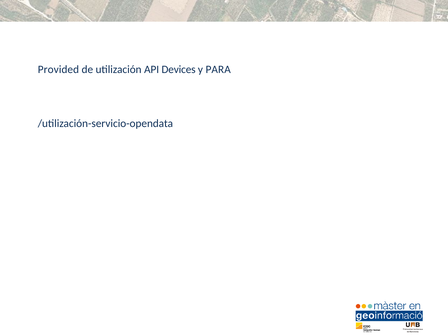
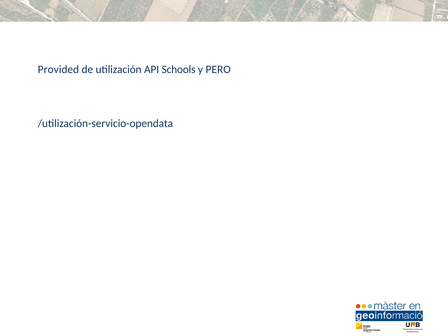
Devices: Devices -> Schools
PARA: PARA -> PERO
